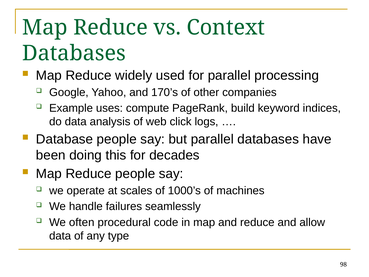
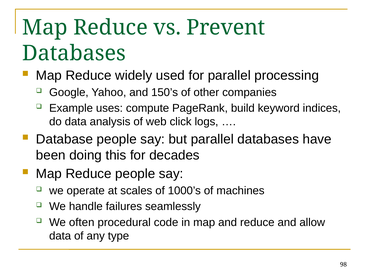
Context: Context -> Prevent
170’s: 170’s -> 150’s
